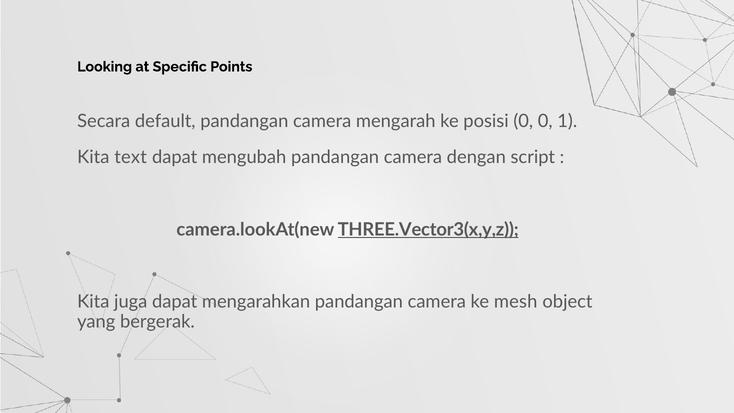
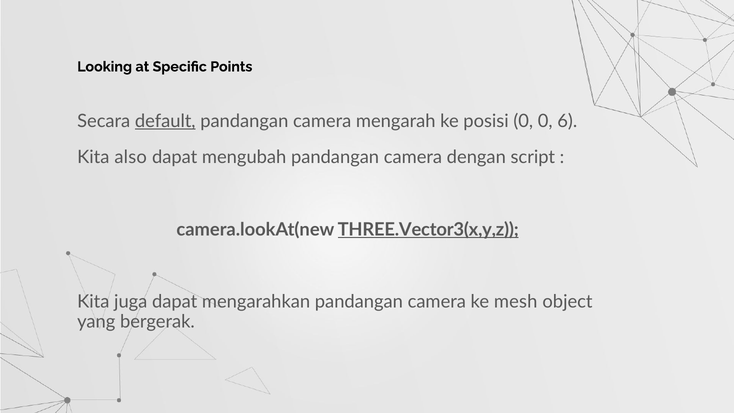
default underline: none -> present
1: 1 -> 6
text: text -> also
